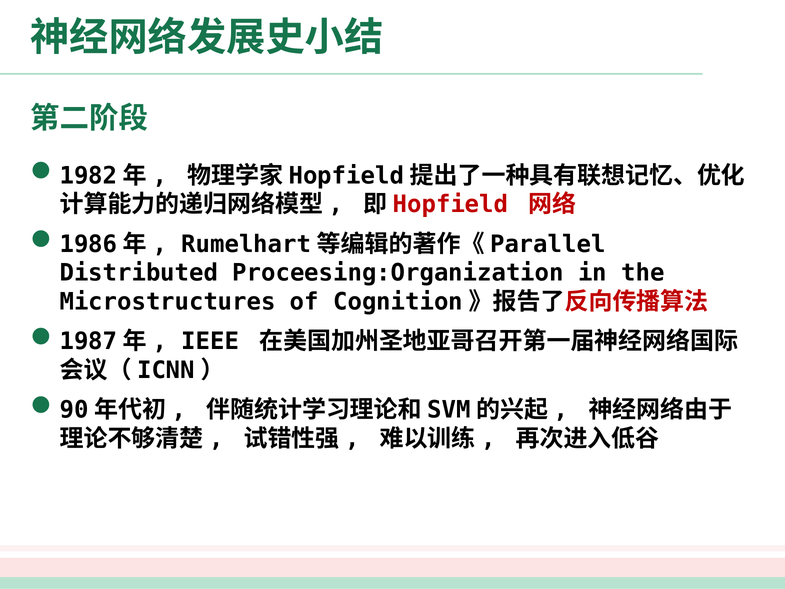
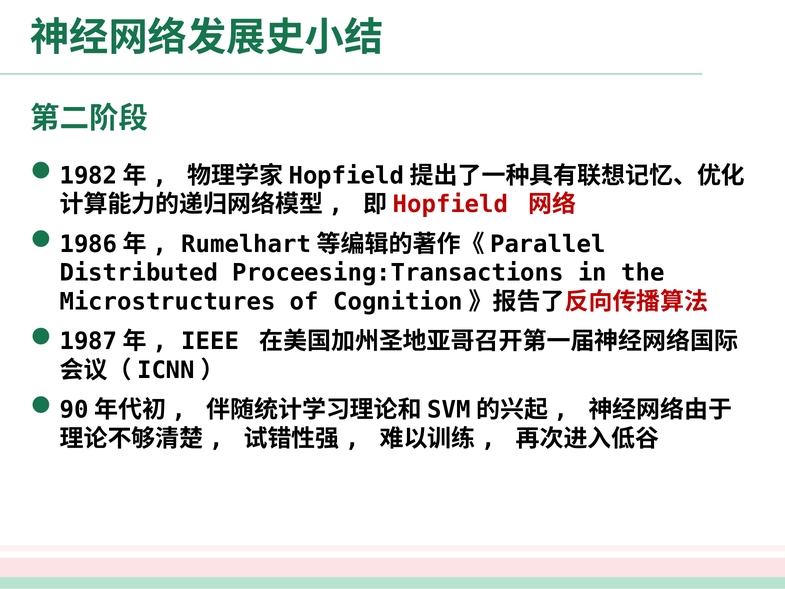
Proceesing:Organization: Proceesing:Organization -> Proceesing:Transactions
